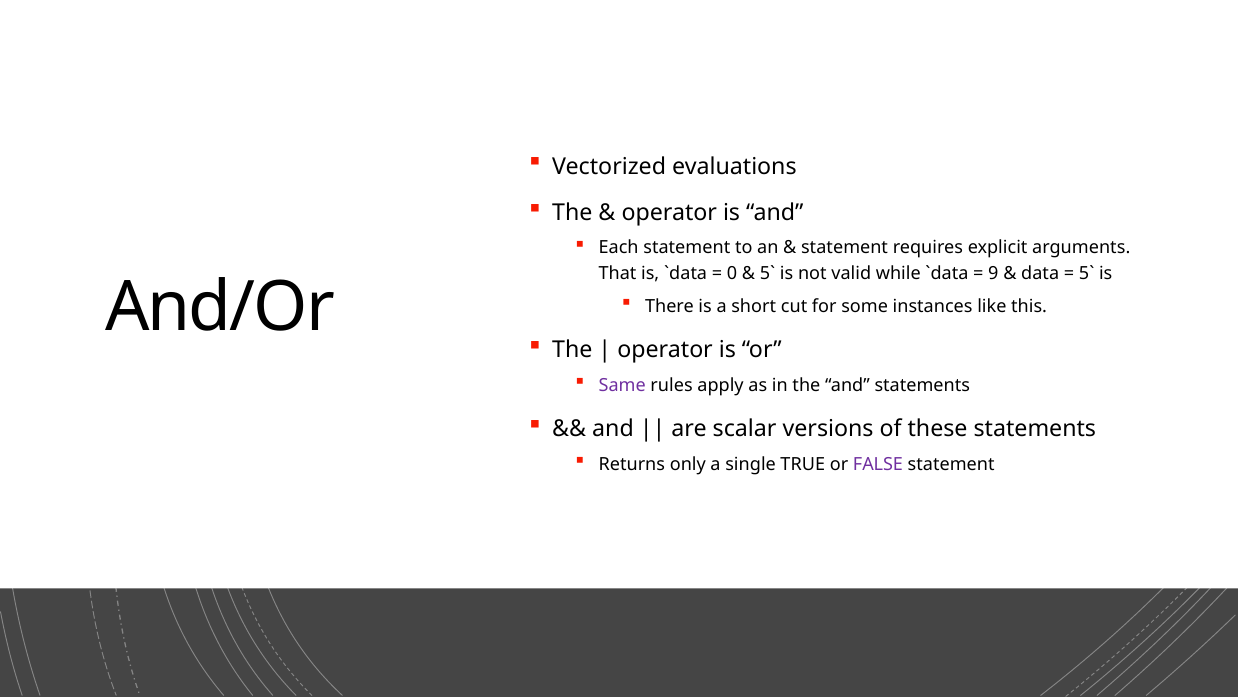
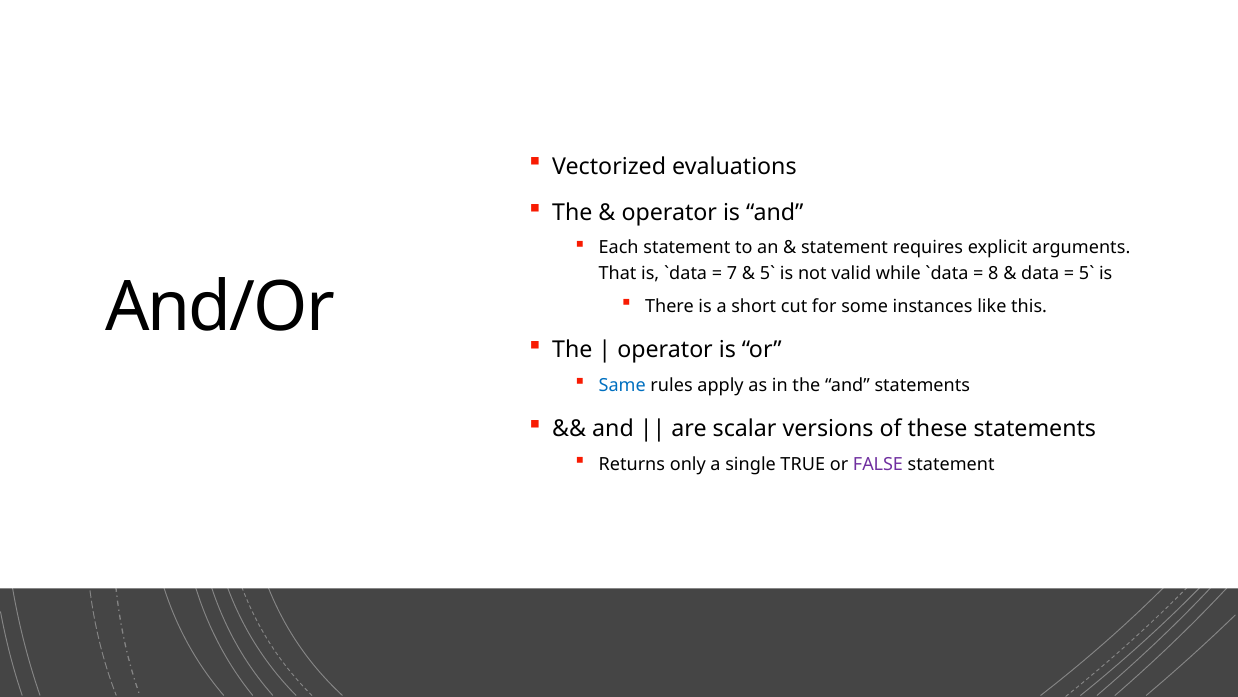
0: 0 -> 7
9: 9 -> 8
Same colour: purple -> blue
